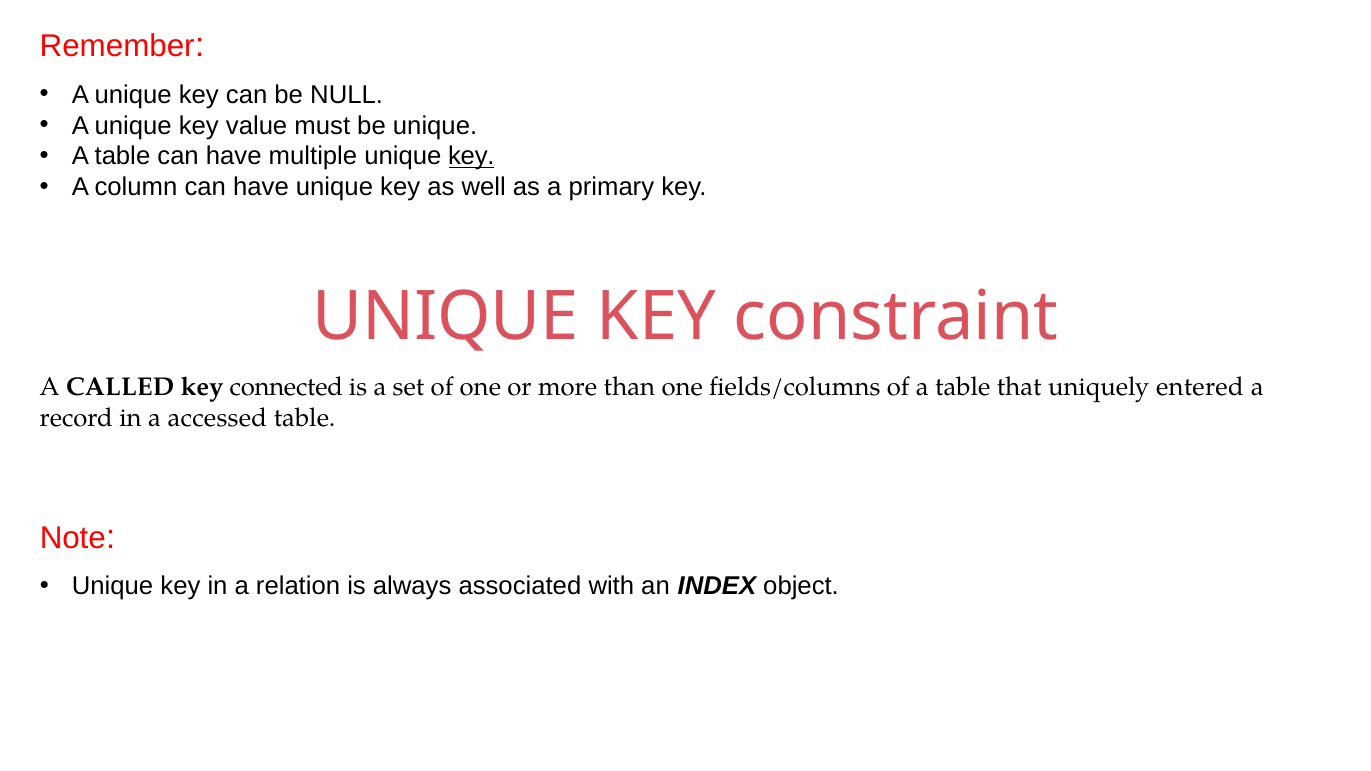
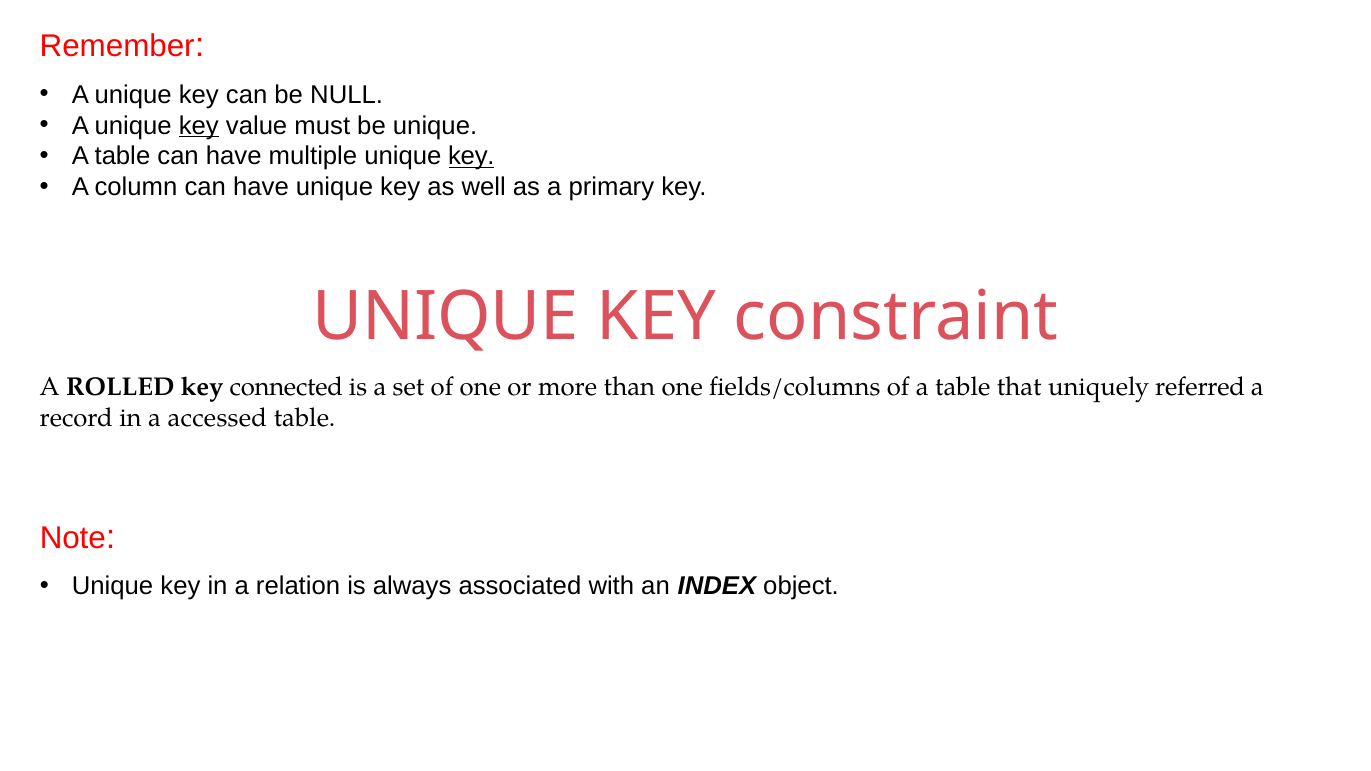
key at (199, 126) underline: none -> present
CALLED: CALLED -> ROLLED
entered: entered -> referred
